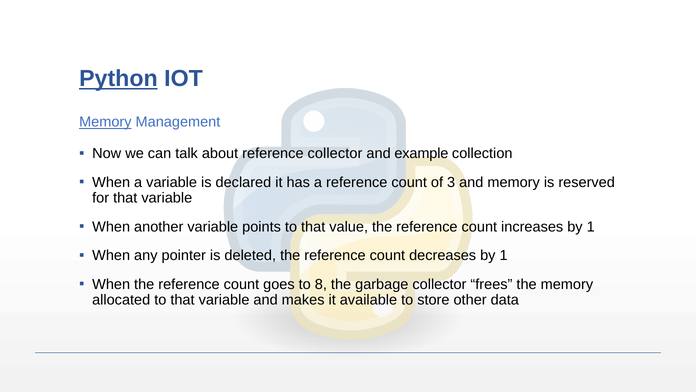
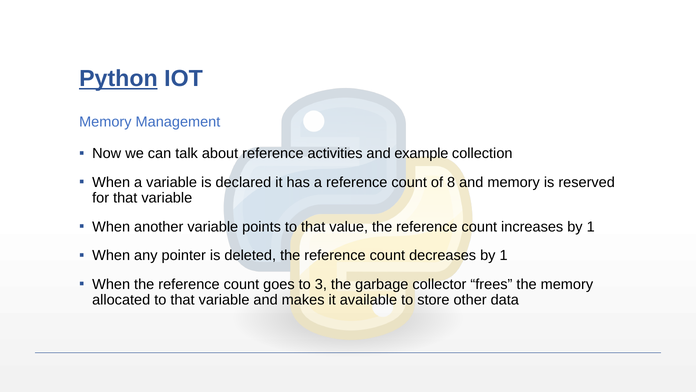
Memory at (105, 122) underline: present -> none
reference collector: collector -> activities
3: 3 -> 8
8: 8 -> 3
